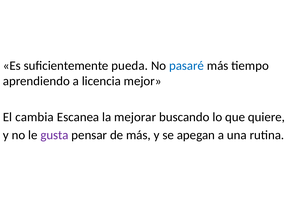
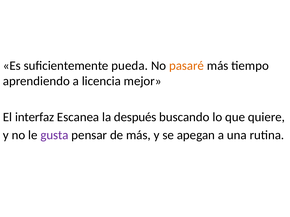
pasaré colour: blue -> orange
cambia: cambia -> interfaz
mejorar: mejorar -> después
